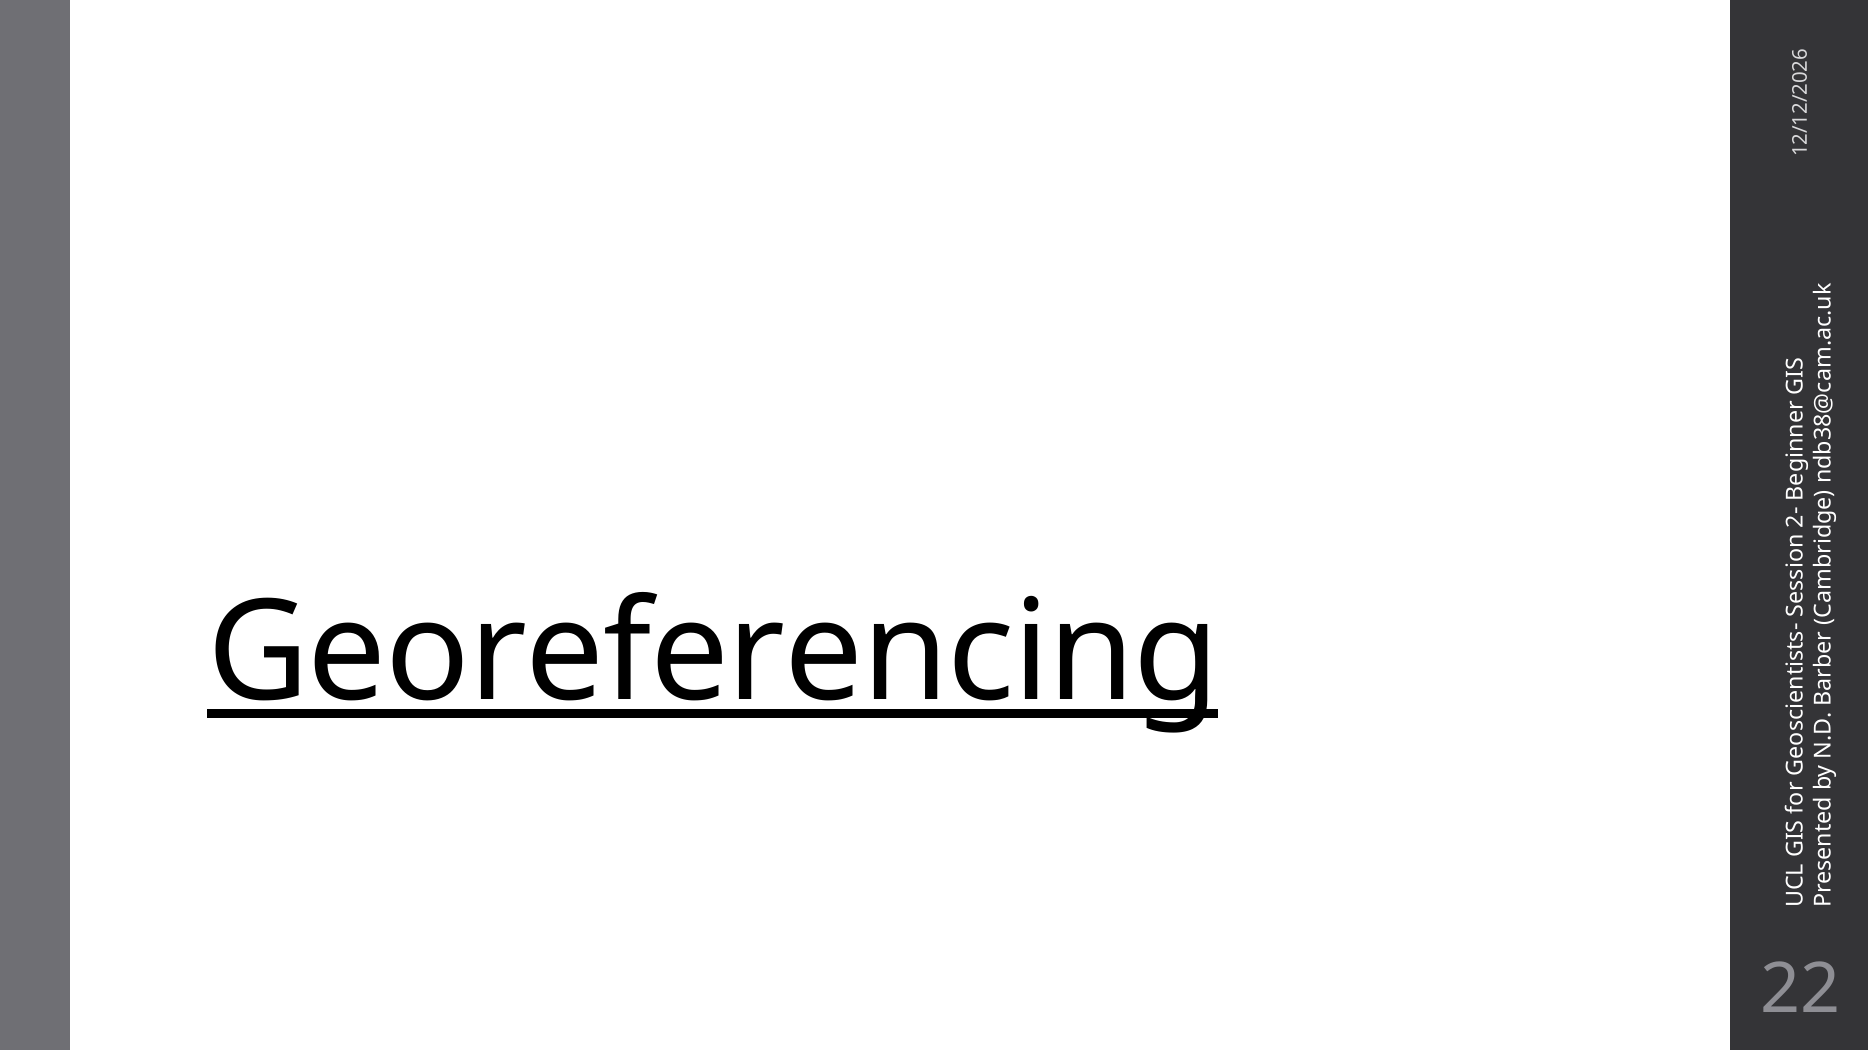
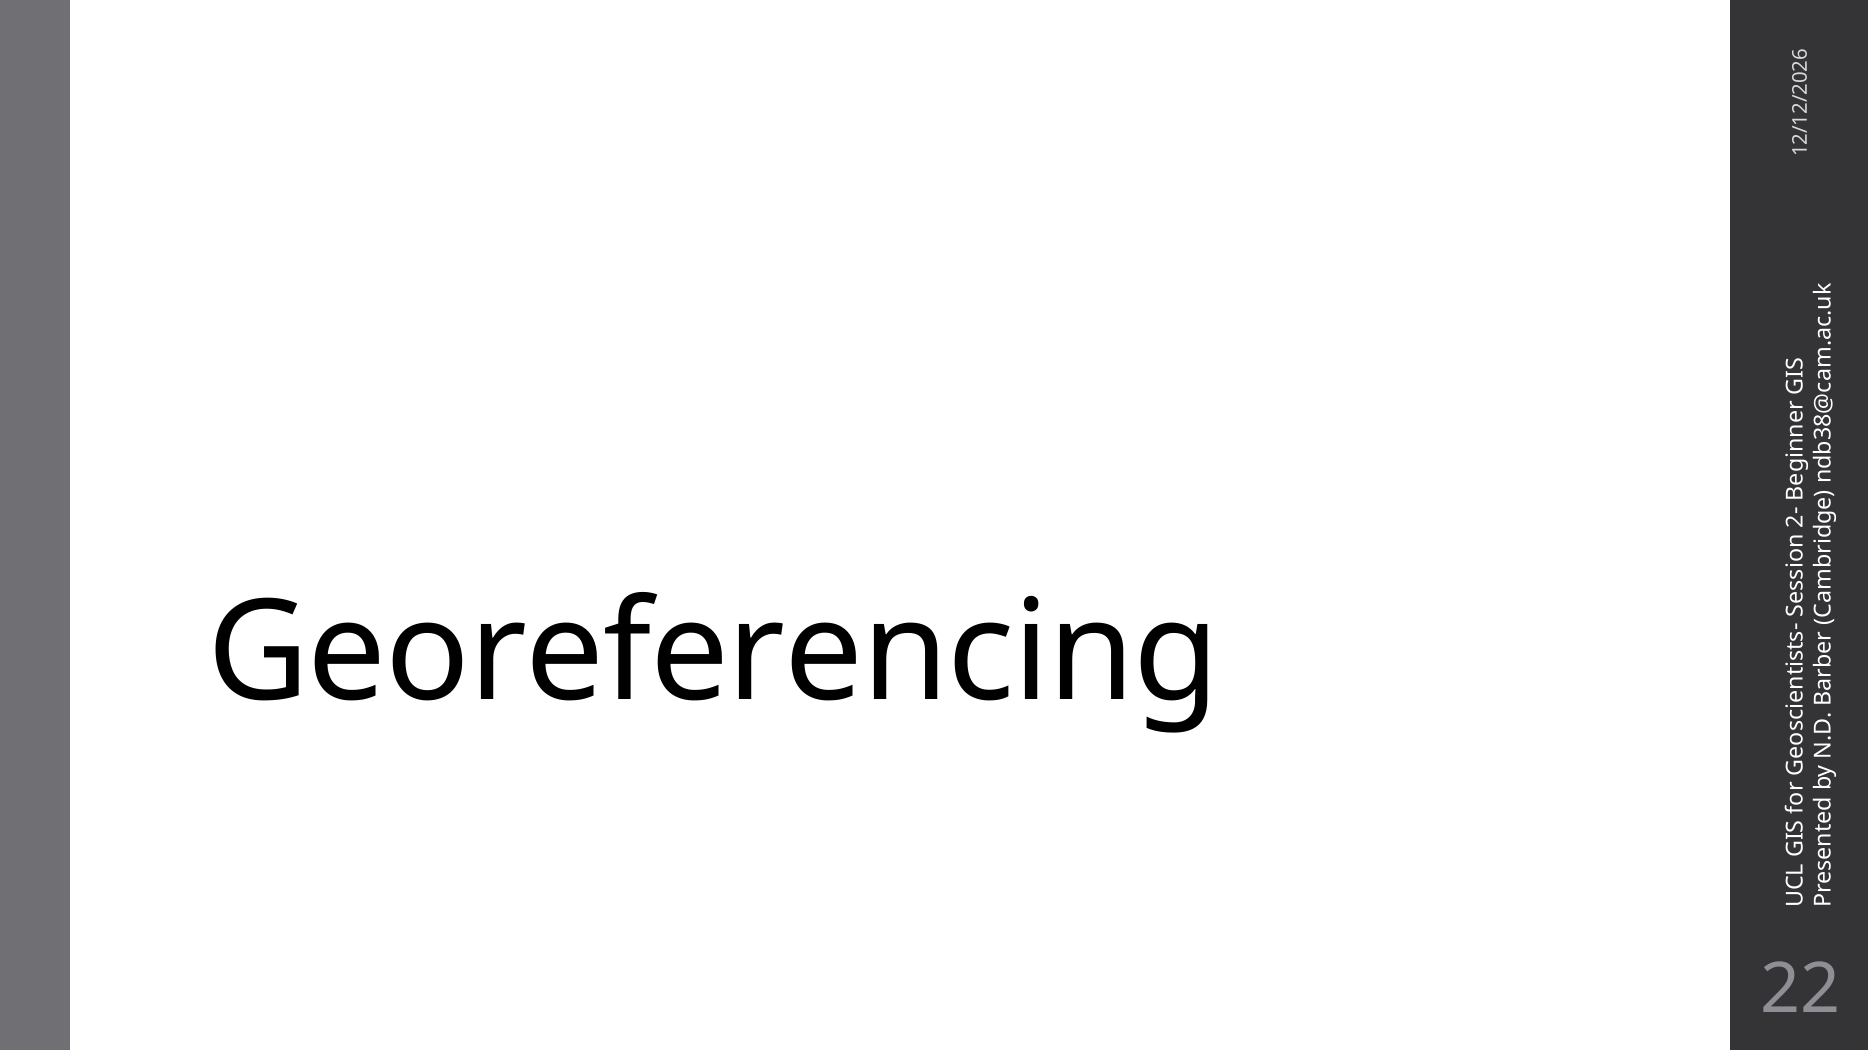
Georeferencing underline: present -> none
